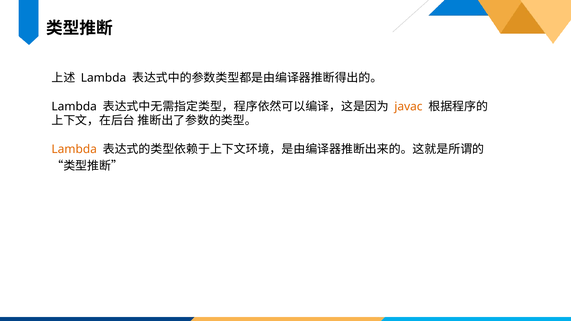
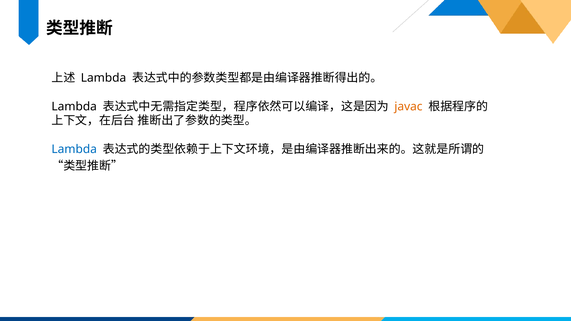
Lambda at (74, 149) colour: orange -> blue
